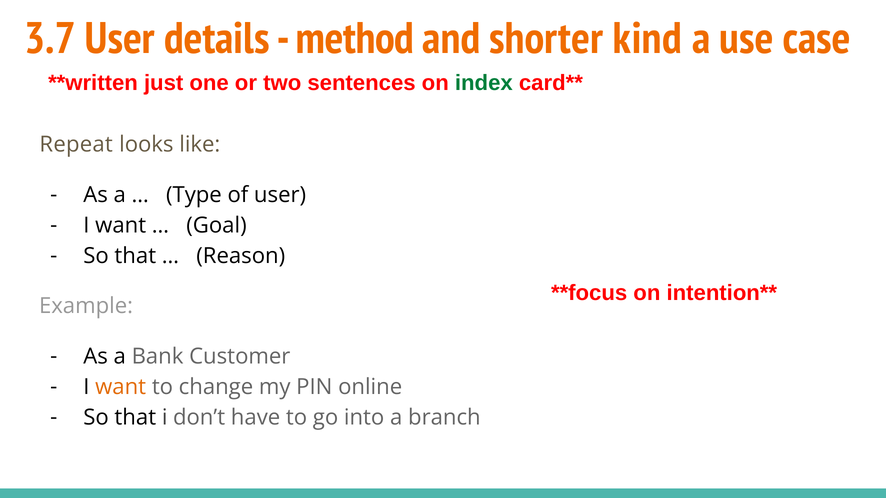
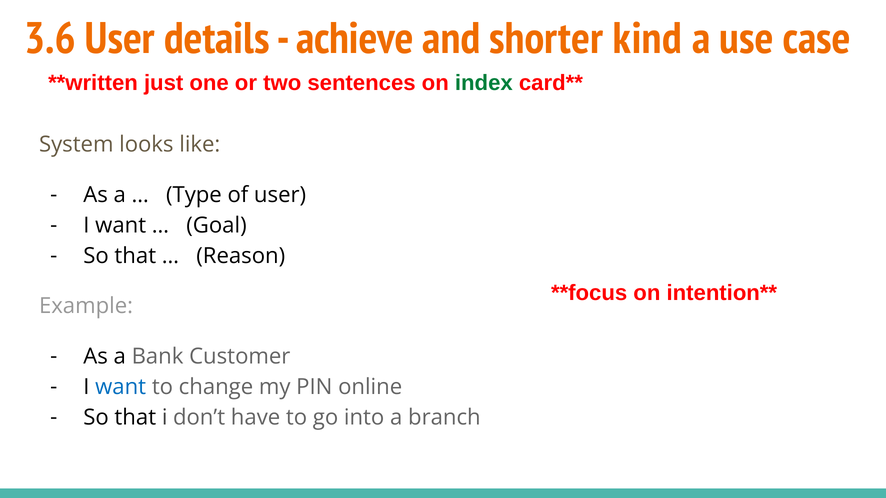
3.7: 3.7 -> 3.6
method: method -> achieve
Repeat: Repeat -> System
want at (121, 387) colour: orange -> blue
